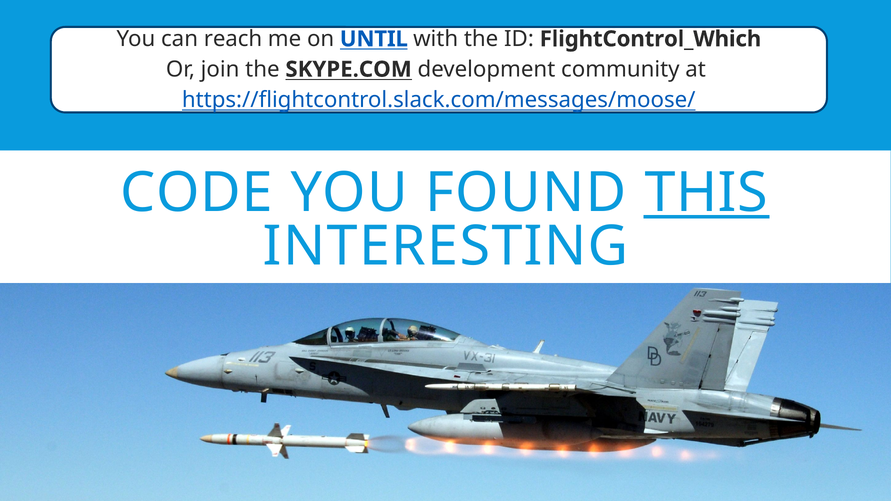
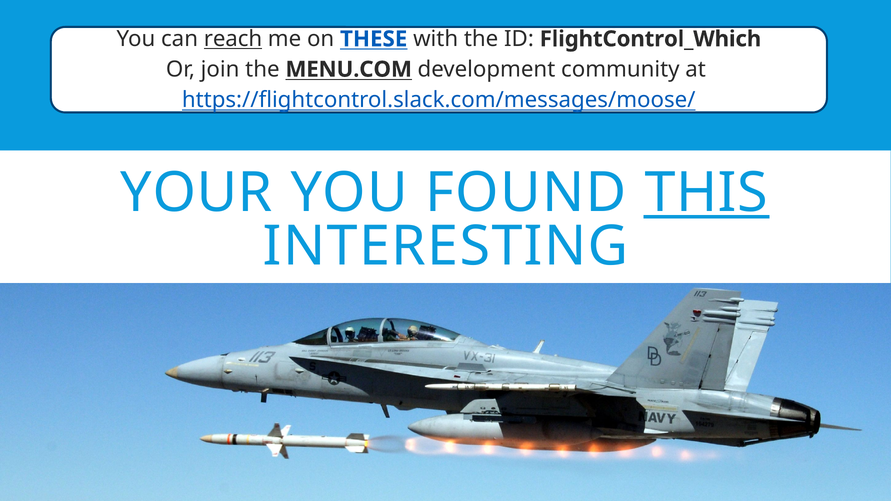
reach underline: none -> present
UNTIL: UNTIL -> THESE
SKYPE.COM: SKYPE.COM -> MENU.COM
CODE: CODE -> YOUR
